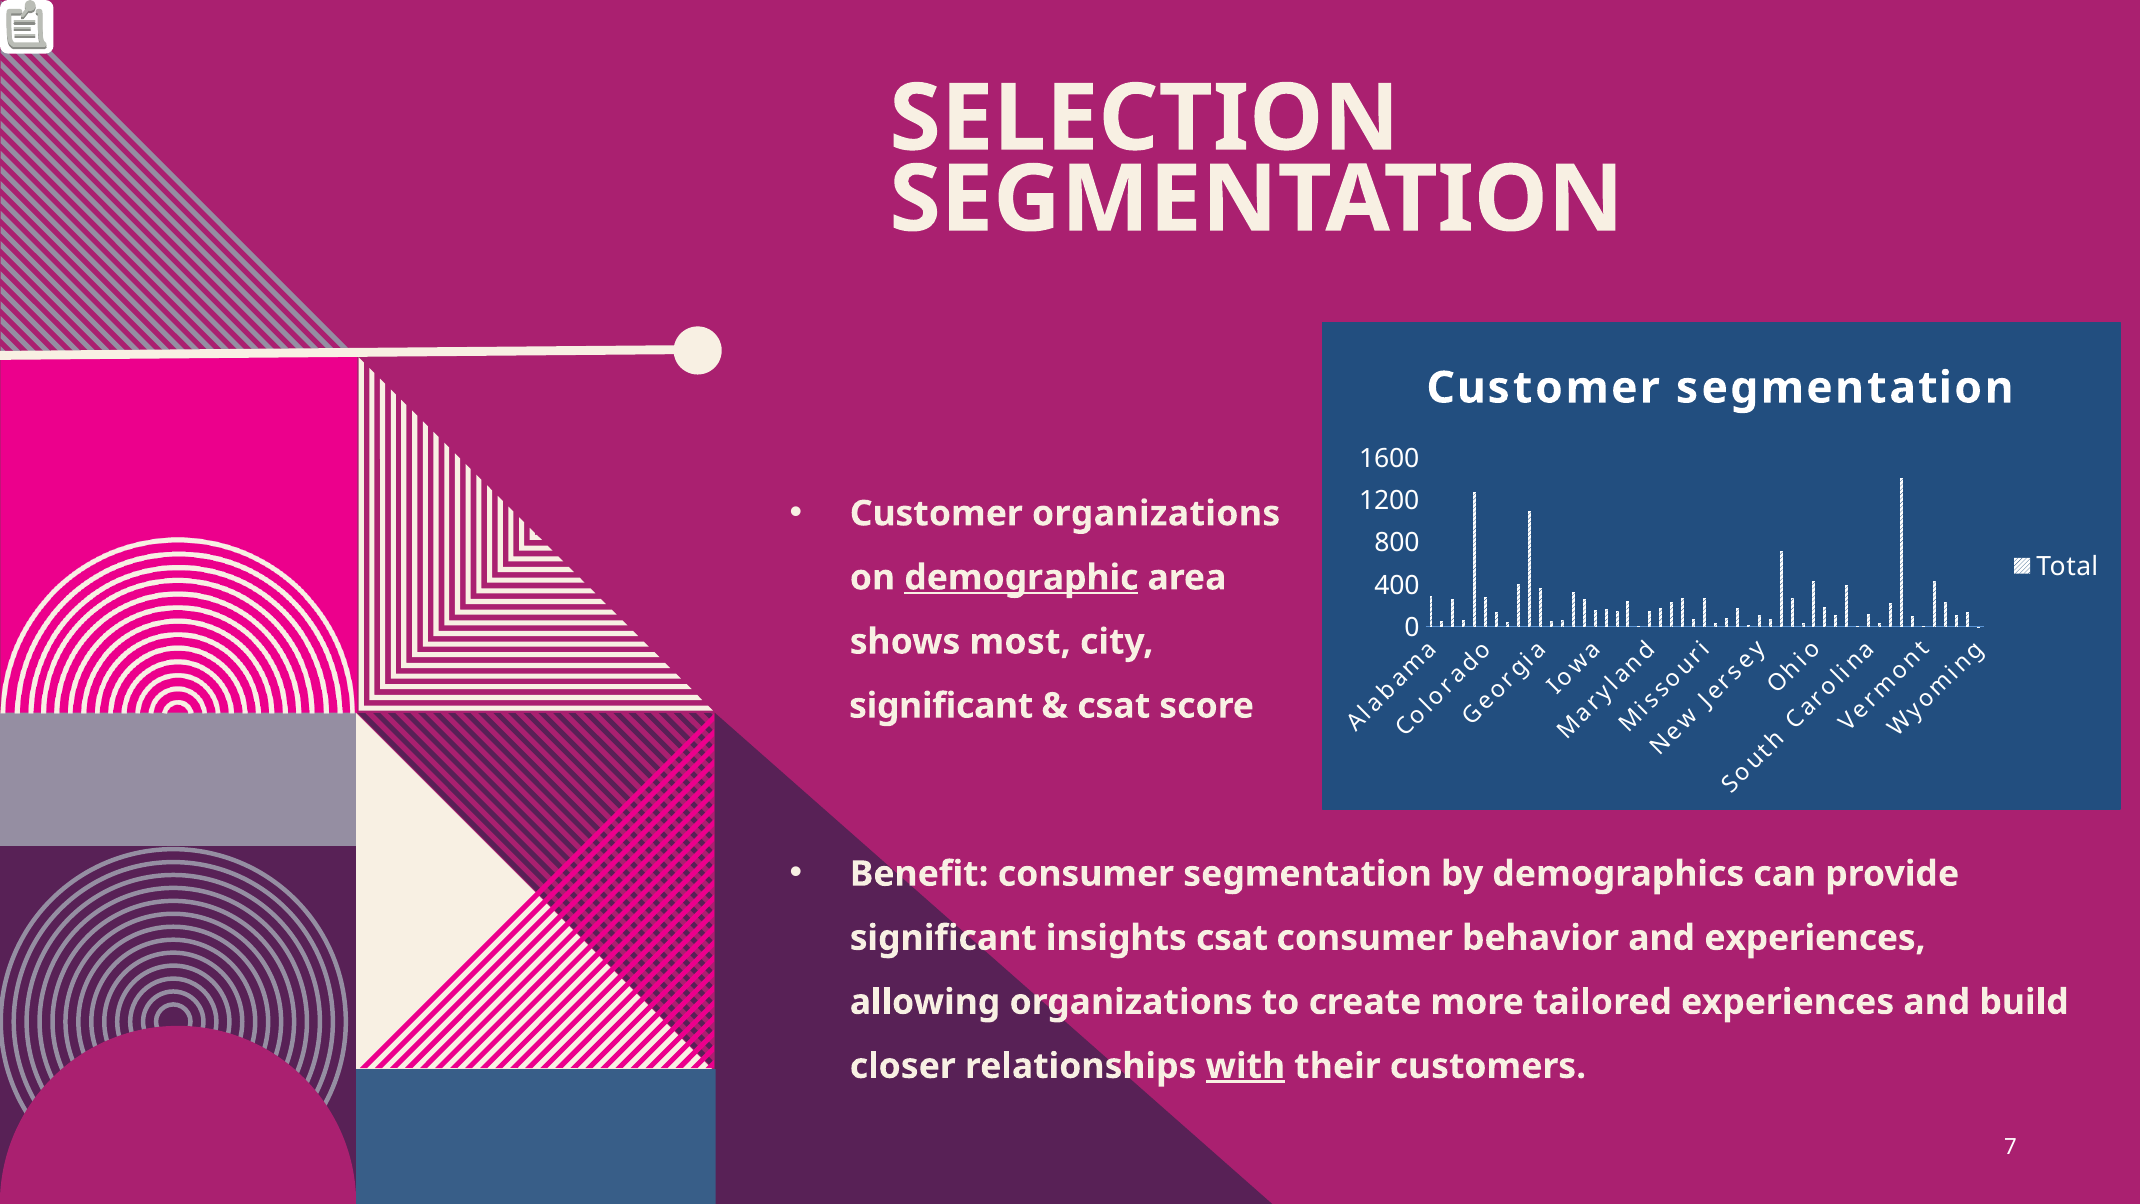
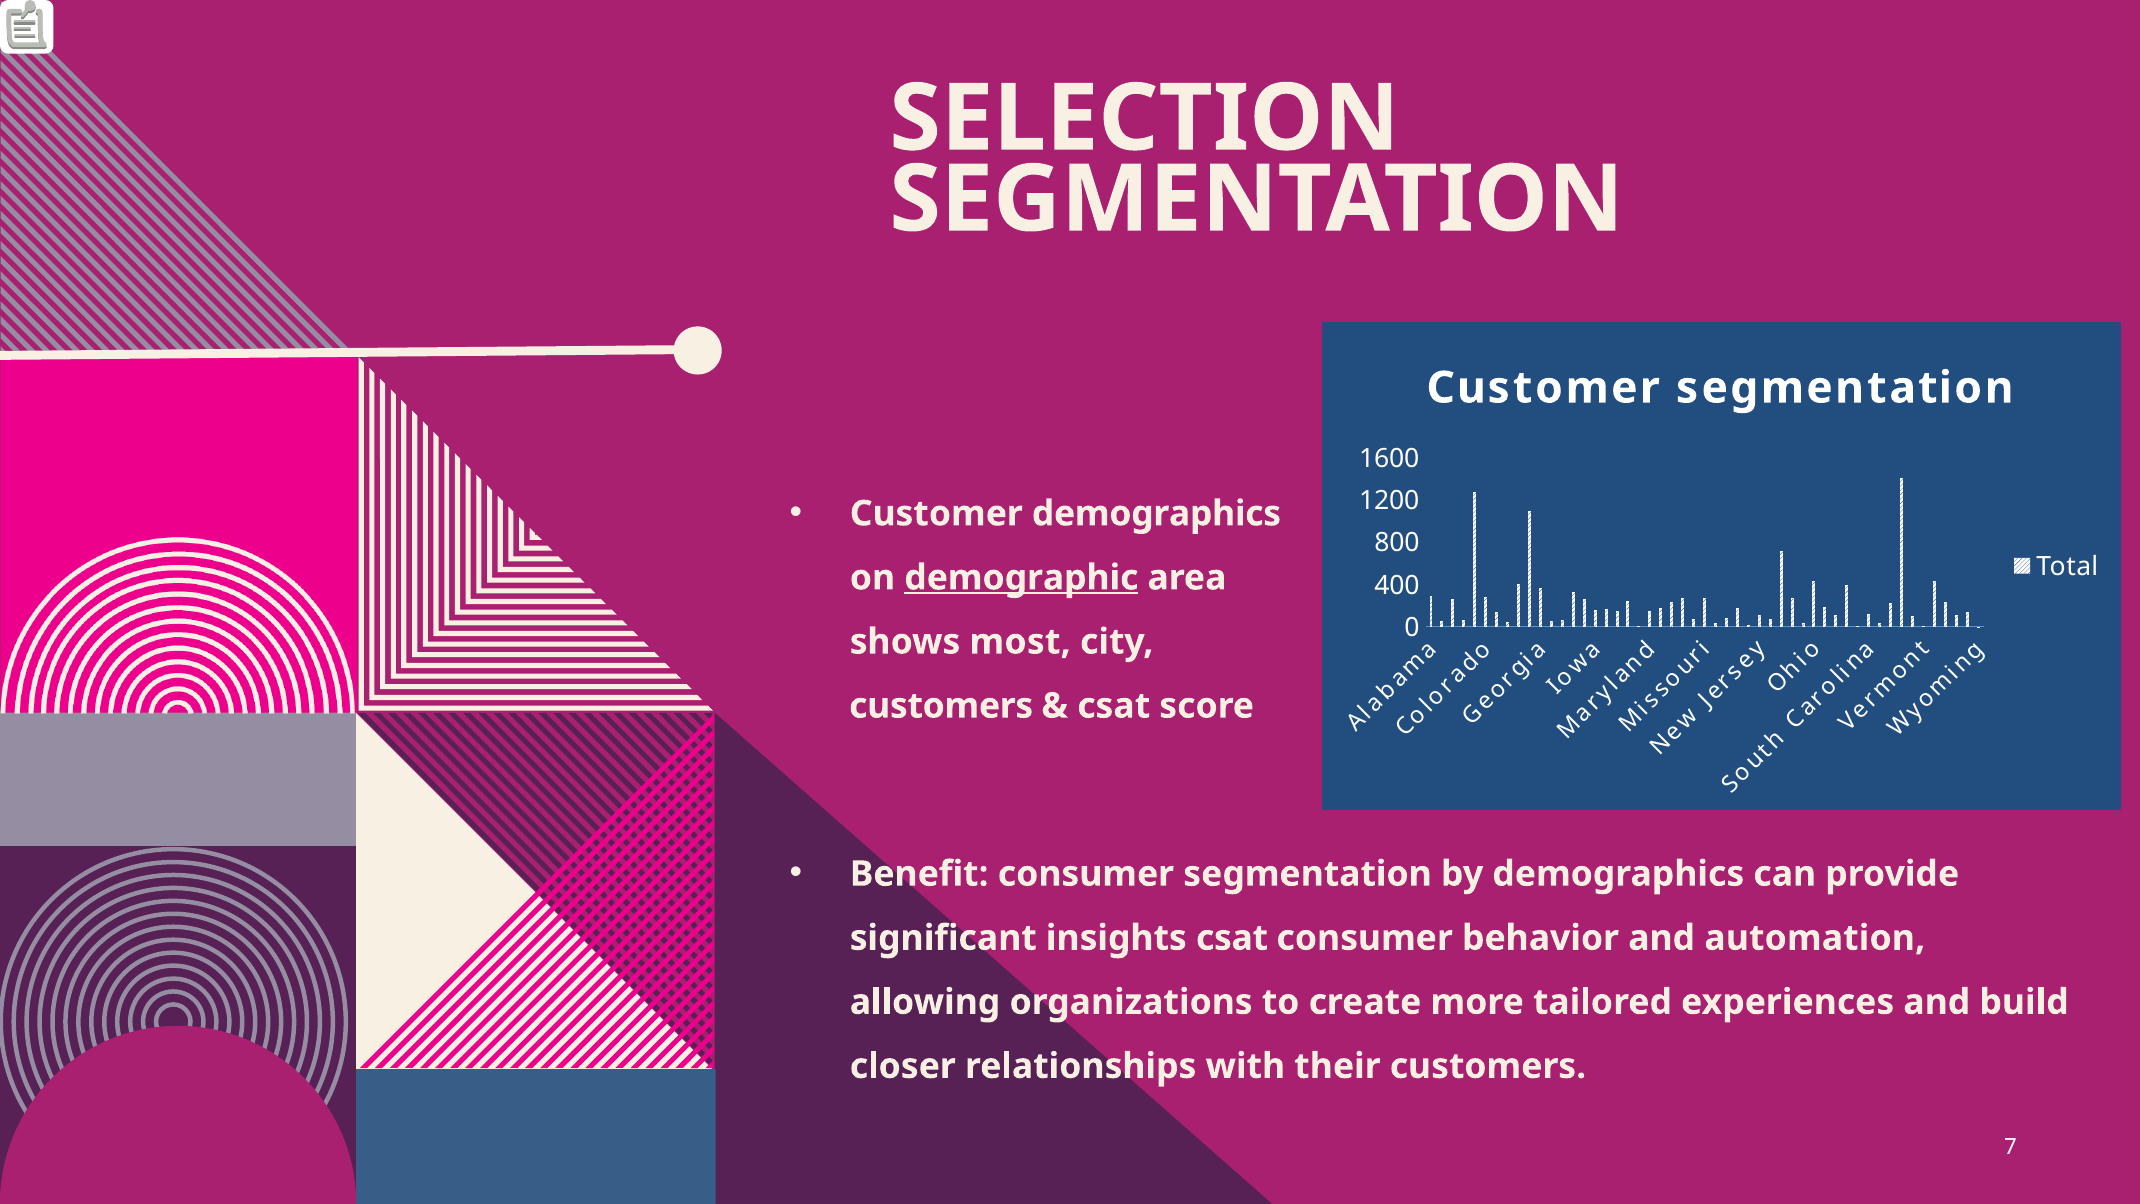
Customer organizations: organizations -> demographics
significant at (941, 706): significant -> customers
and experiences: experiences -> automation
with underline: present -> none
